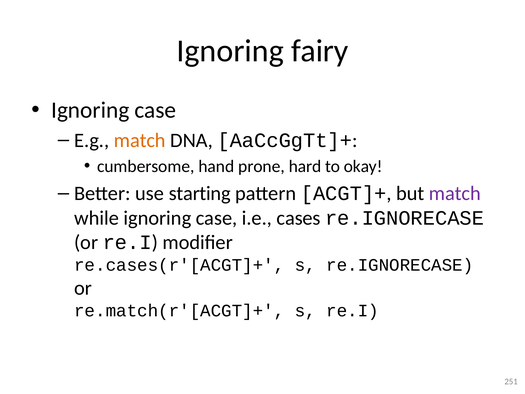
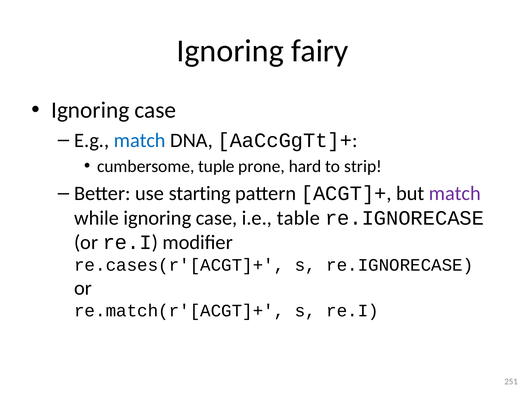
match at (140, 140) colour: orange -> blue
hand: hand -> tuple
okay: okay -> strip
cases: cases -> table
